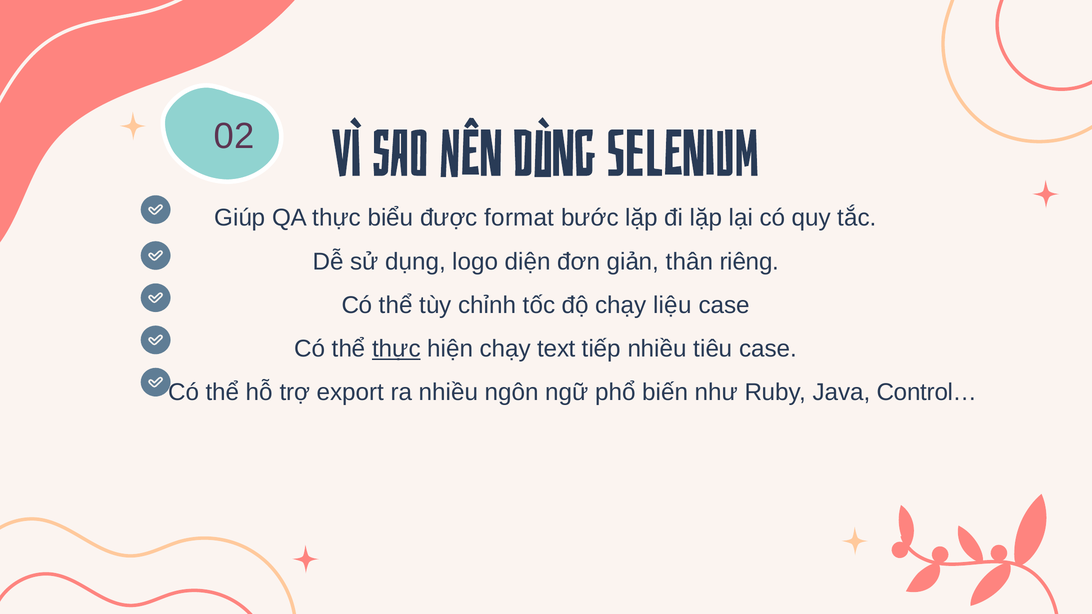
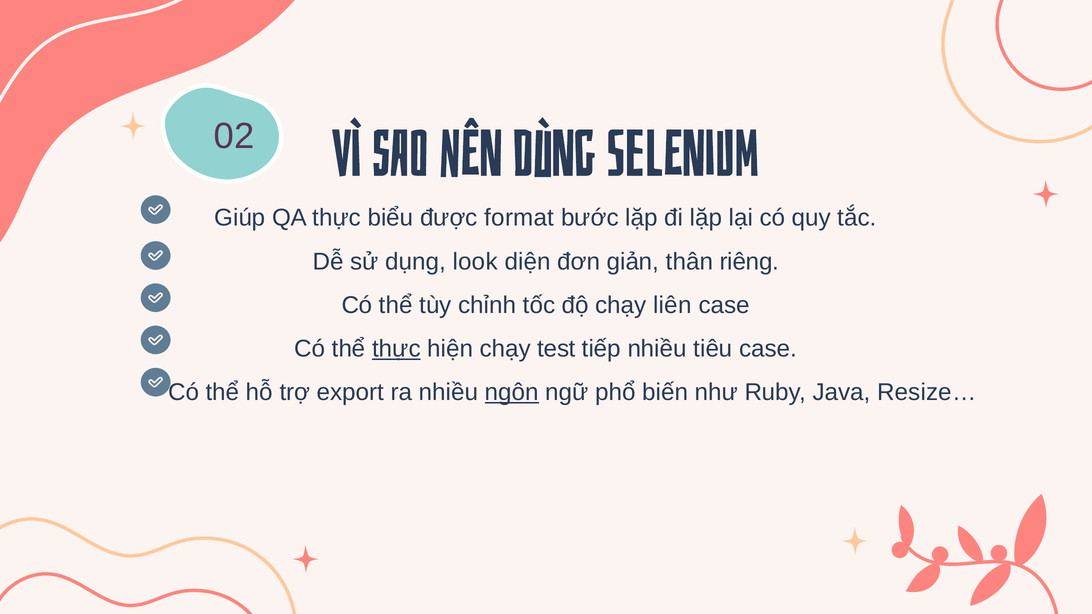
logo: logo -> look
liệu: liệu -> liên
text: text -> test
ngôn underline: none -> present
Control…: Control… -> Resize…
